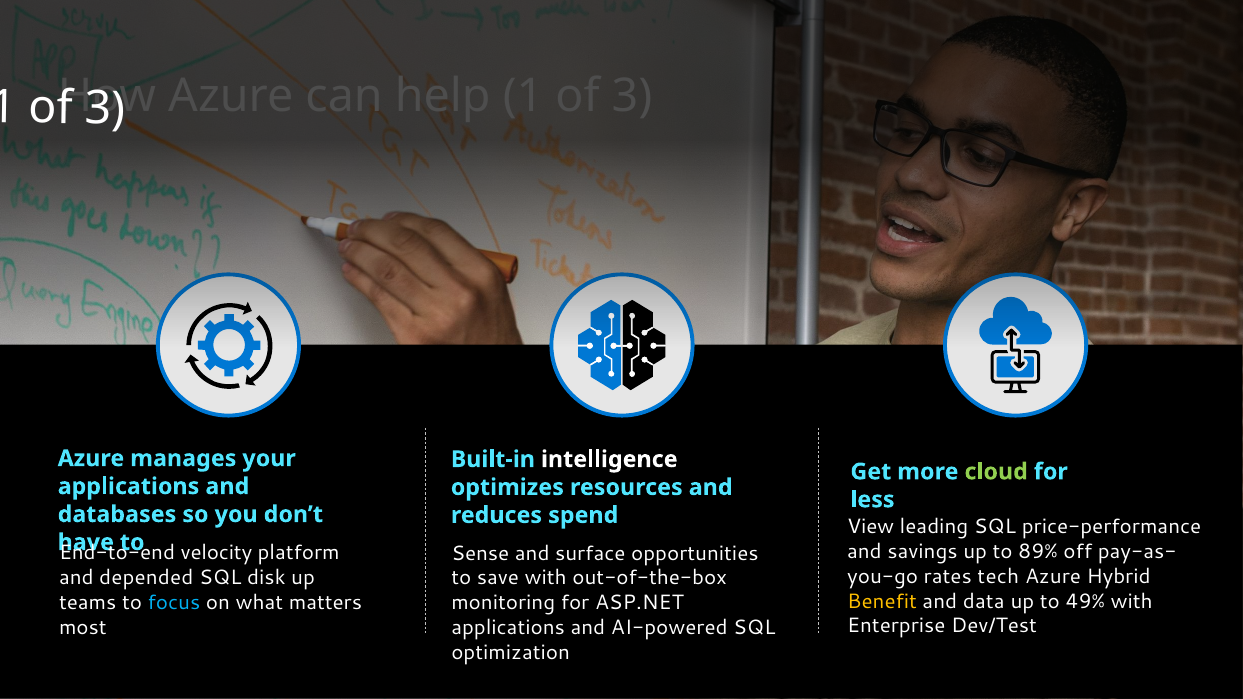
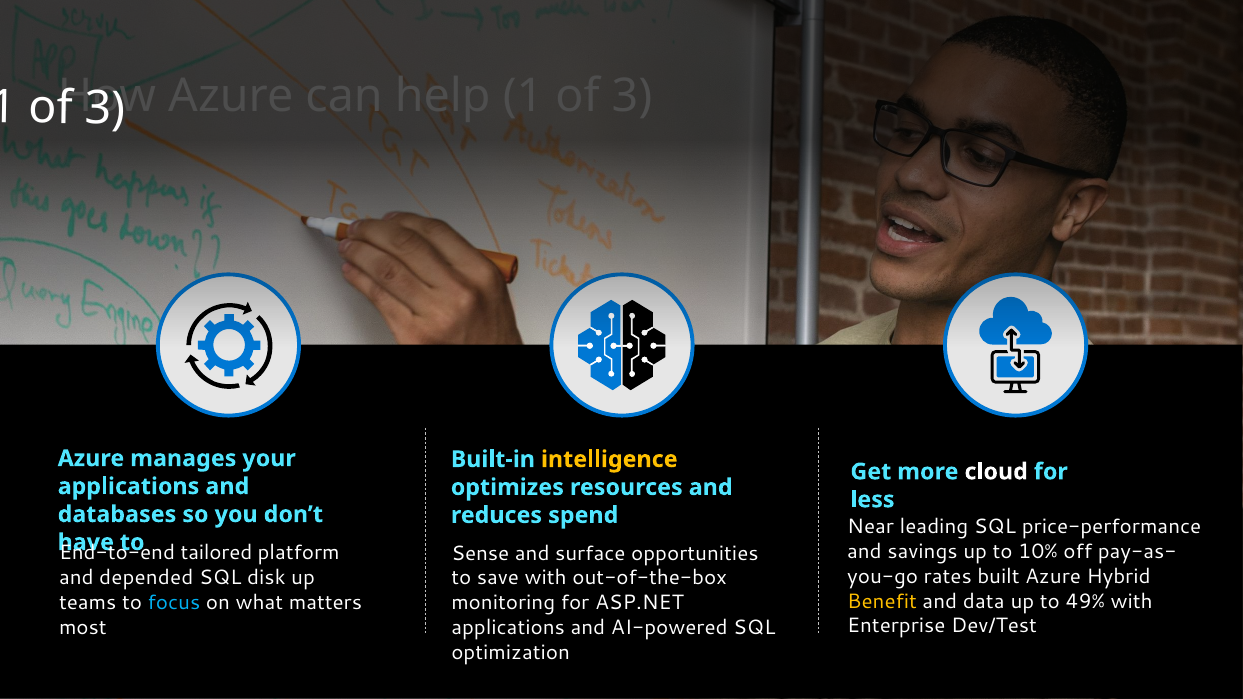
intelligence colour: white -> yellow
cloud colour: light green -> white
View: View -> Near
89%: 89% -> 10%
velocity: velocity -> tailored
tech: tech -> built
